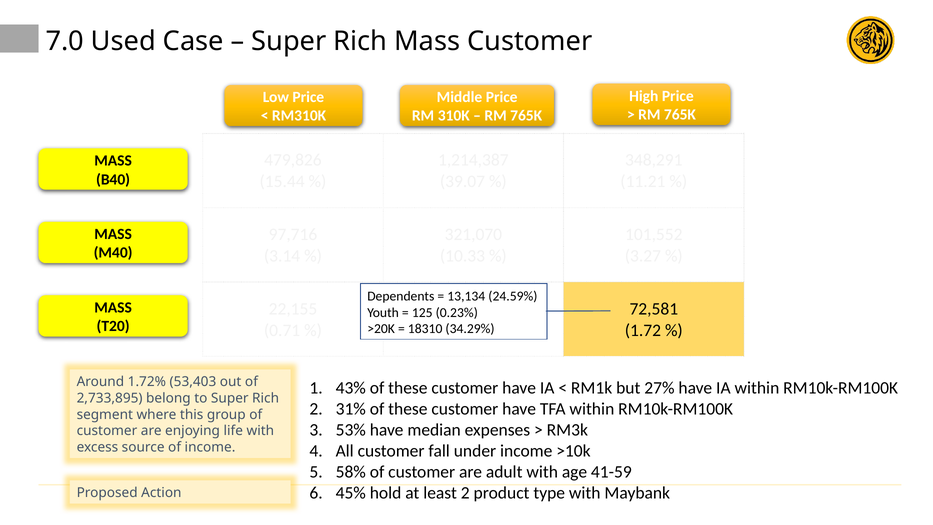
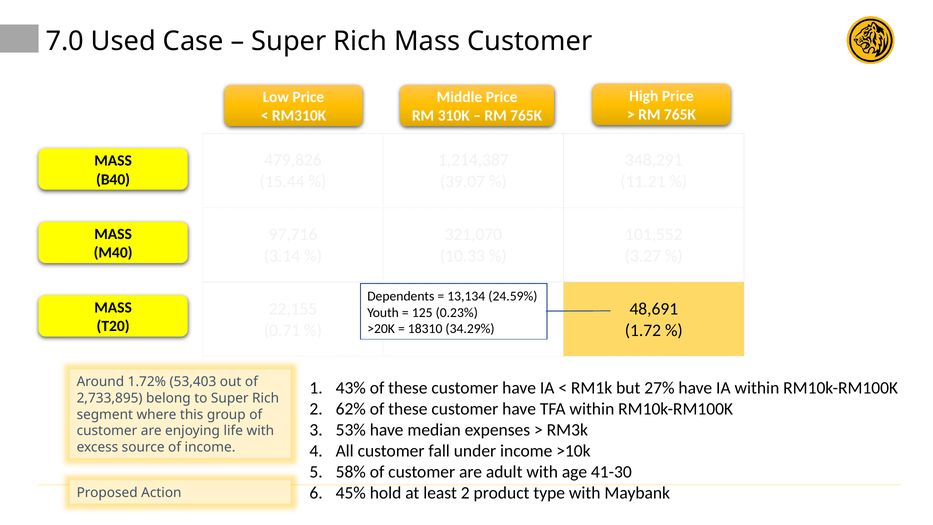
72,581: 72,581 -> 48,691
31%: 31% -> 62%
41-59: 41-59 -> 41-30
